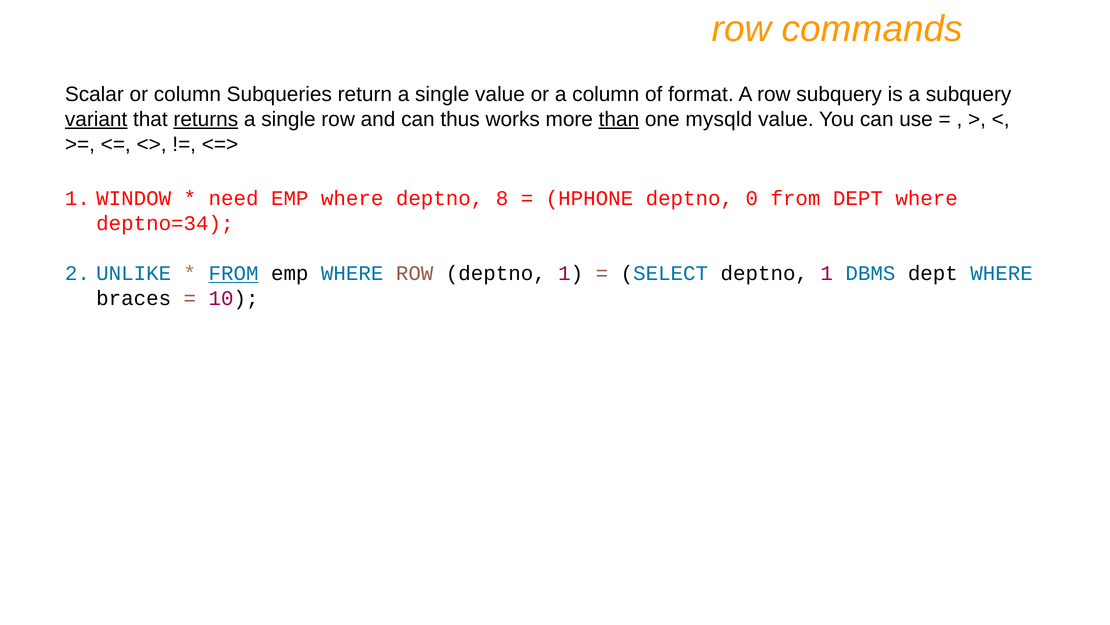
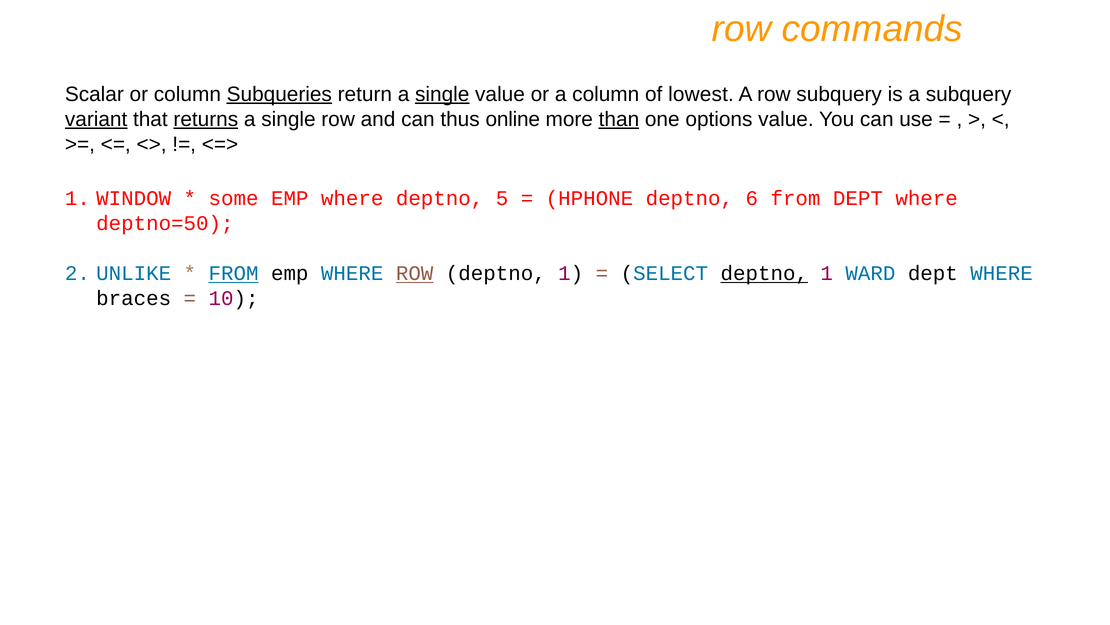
Subqueries underline: none -> present
single at (442, 94) underline: none -> present
format: format -> lowest
works: works -> online
mysqld: mysqld -> options
need: need -> some
8: 8 -> 5
0: 0 -> 6
deptno=34: deptno=34 -> deptno=50
ROW at (415, 273) underline: none -> present
deptno at (764, 273) underline: none -> present
DBMS: DBMS -> WARD
